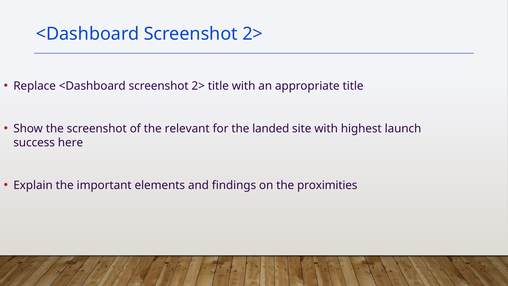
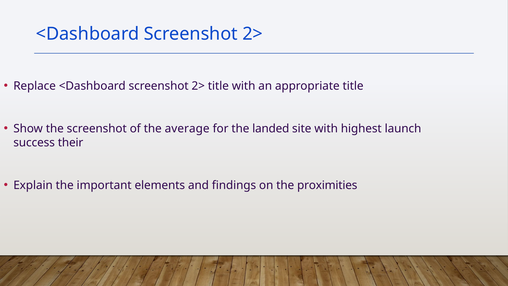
relevant: relevant -> average
here: here -> their
